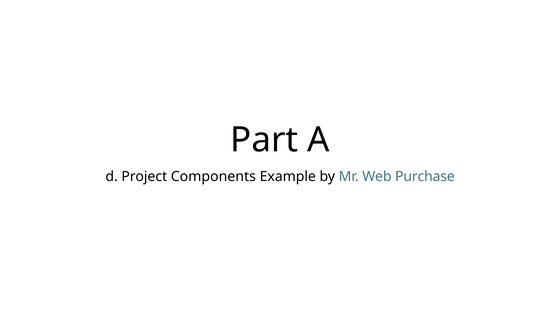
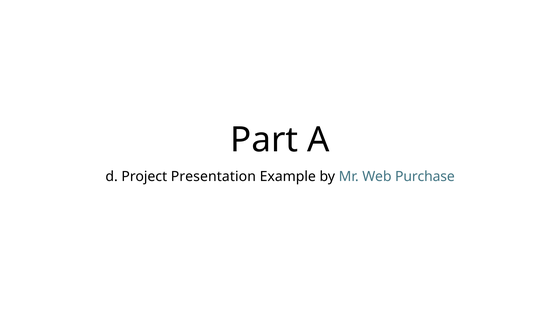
Components: Components -> Presentation
